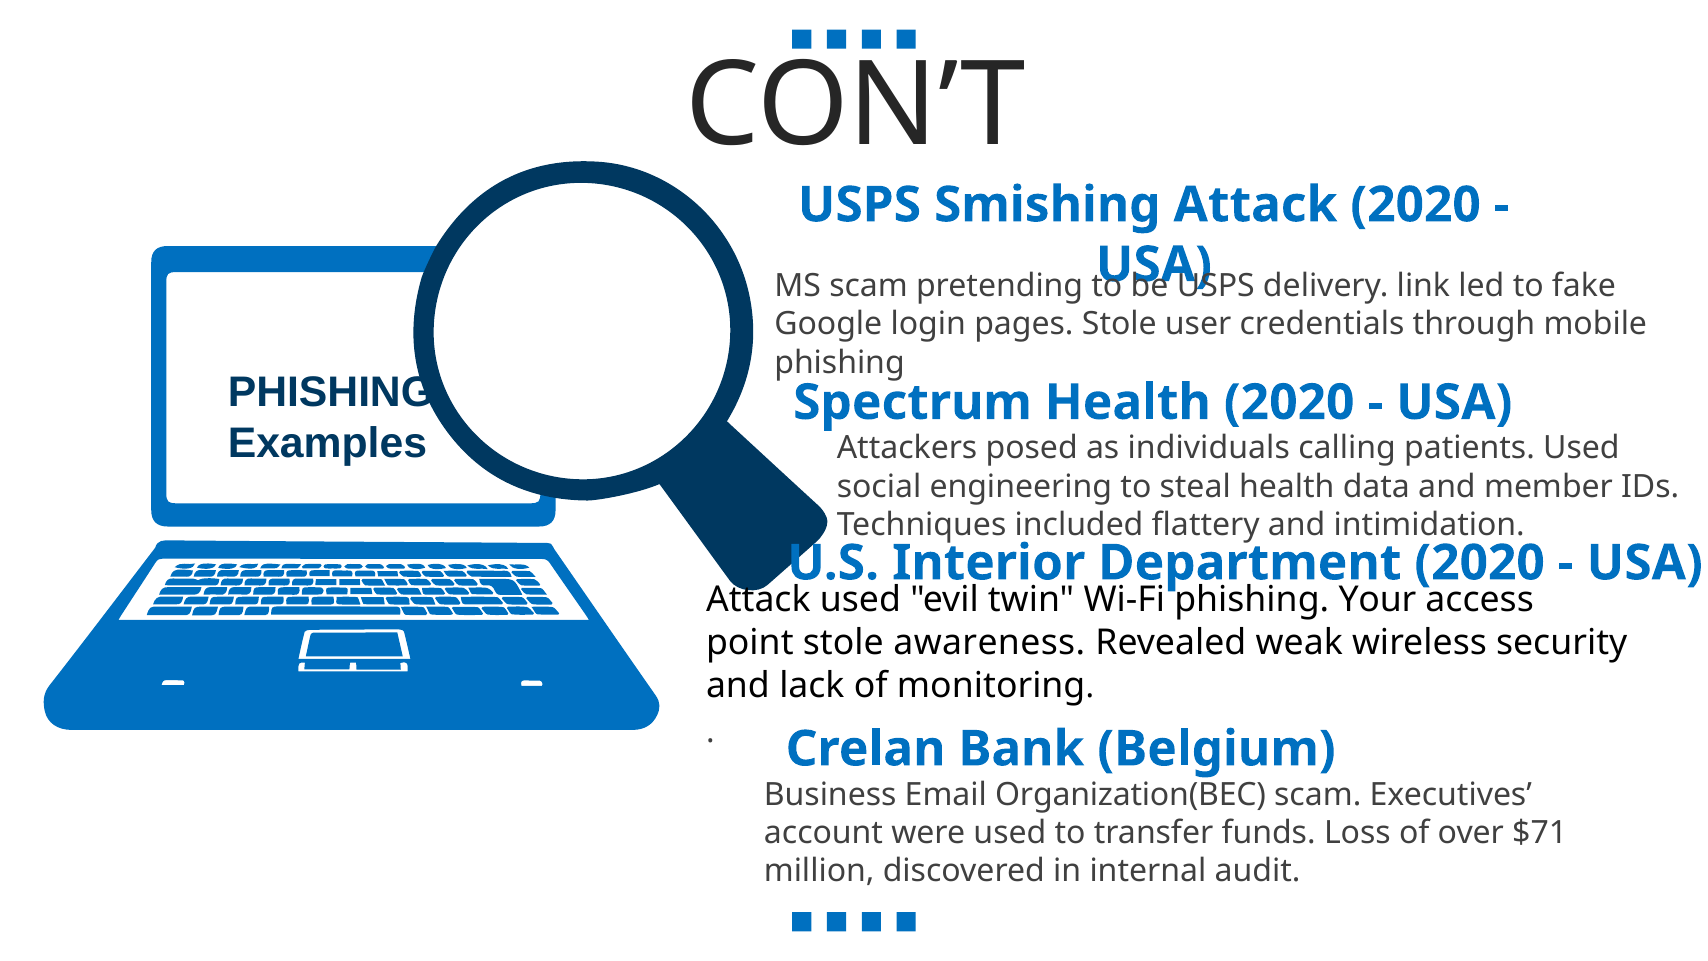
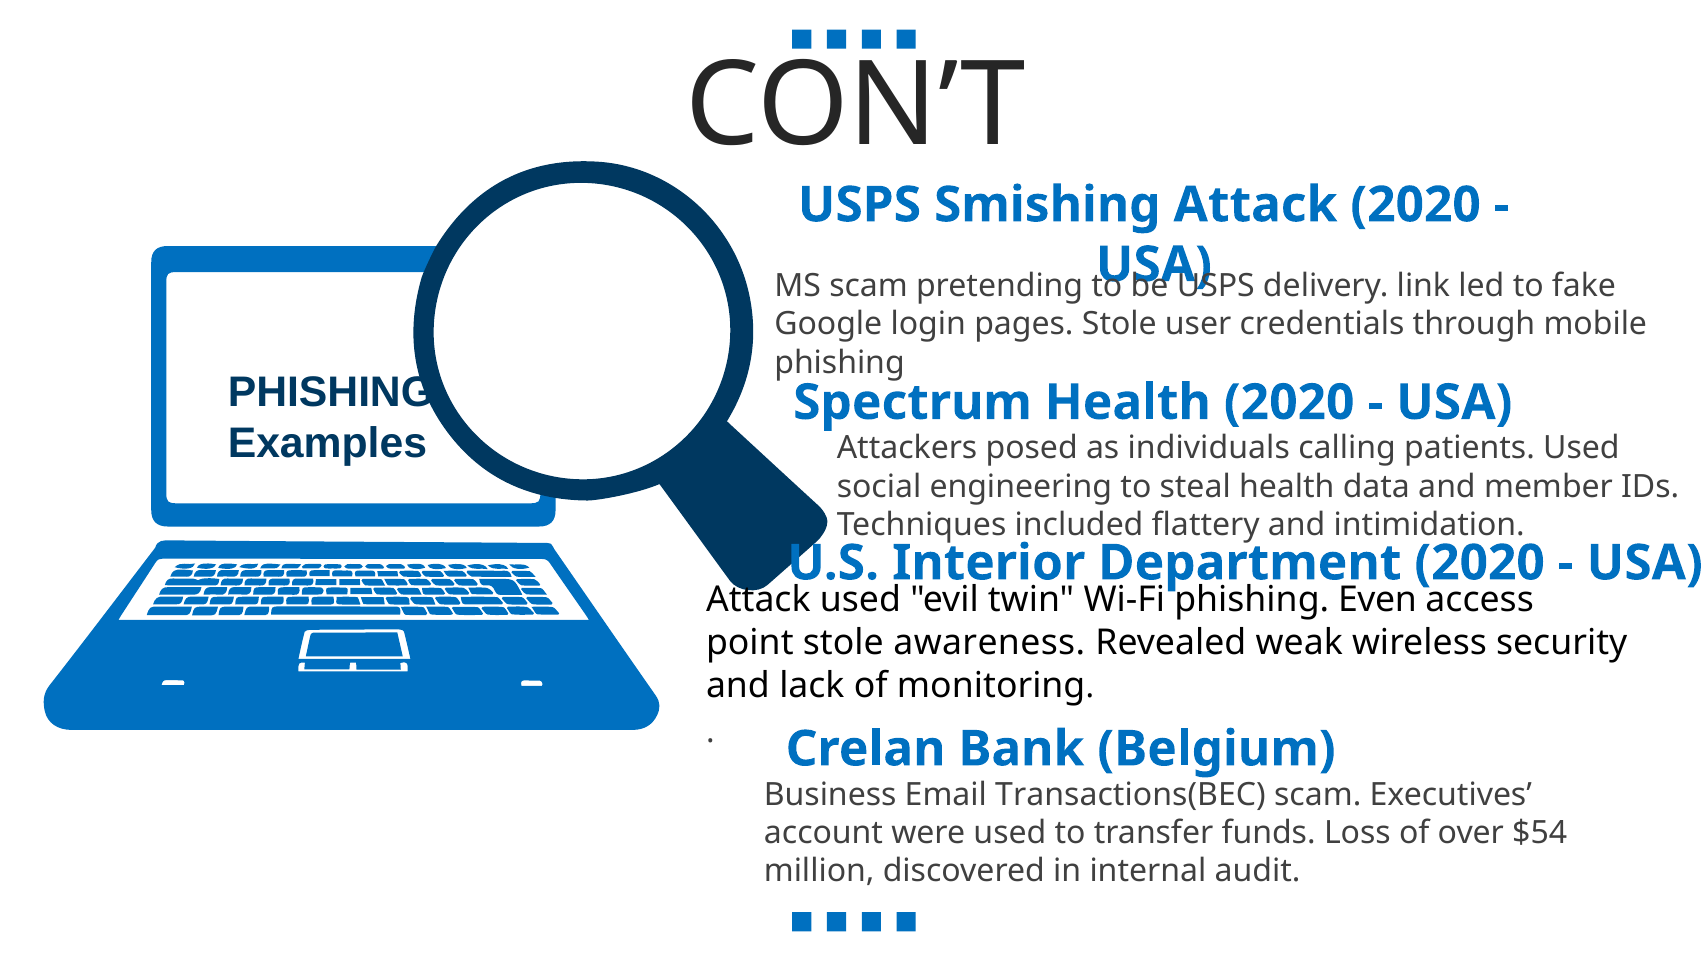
Your: Your -> Even
Organization(BEC: Organization(BEC -> Transactions(BEC
$71: $71 -> $54
